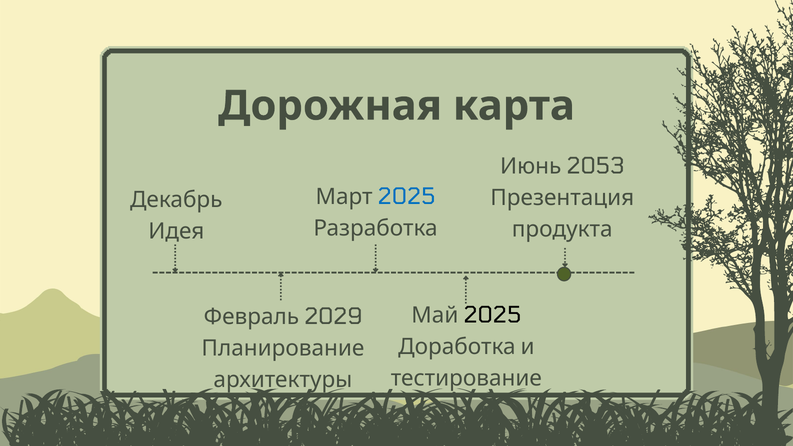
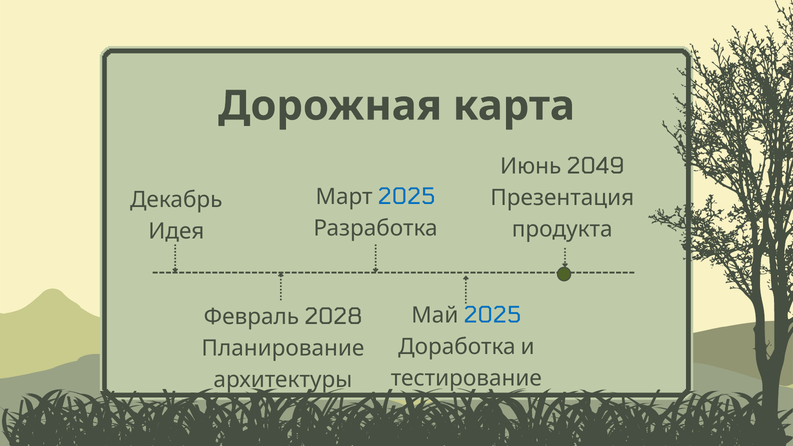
2053: 2053 -> 2049
2025 at (492, 315) colour: black -> blue
2029: 2029 -> 2028
